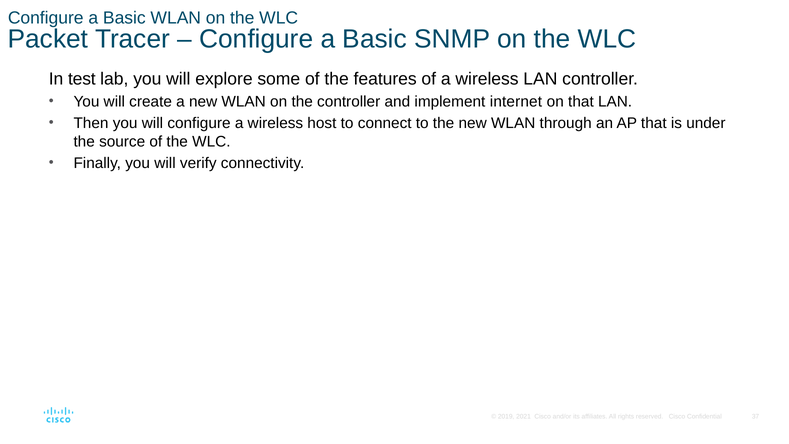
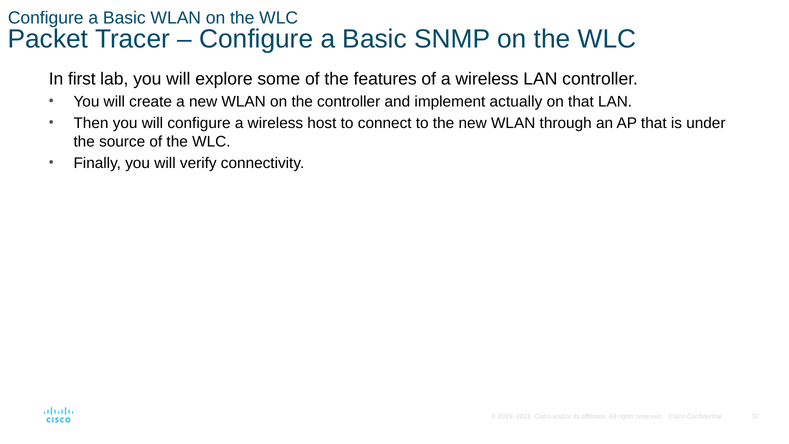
test: test -> first
internet: internet -> actually
